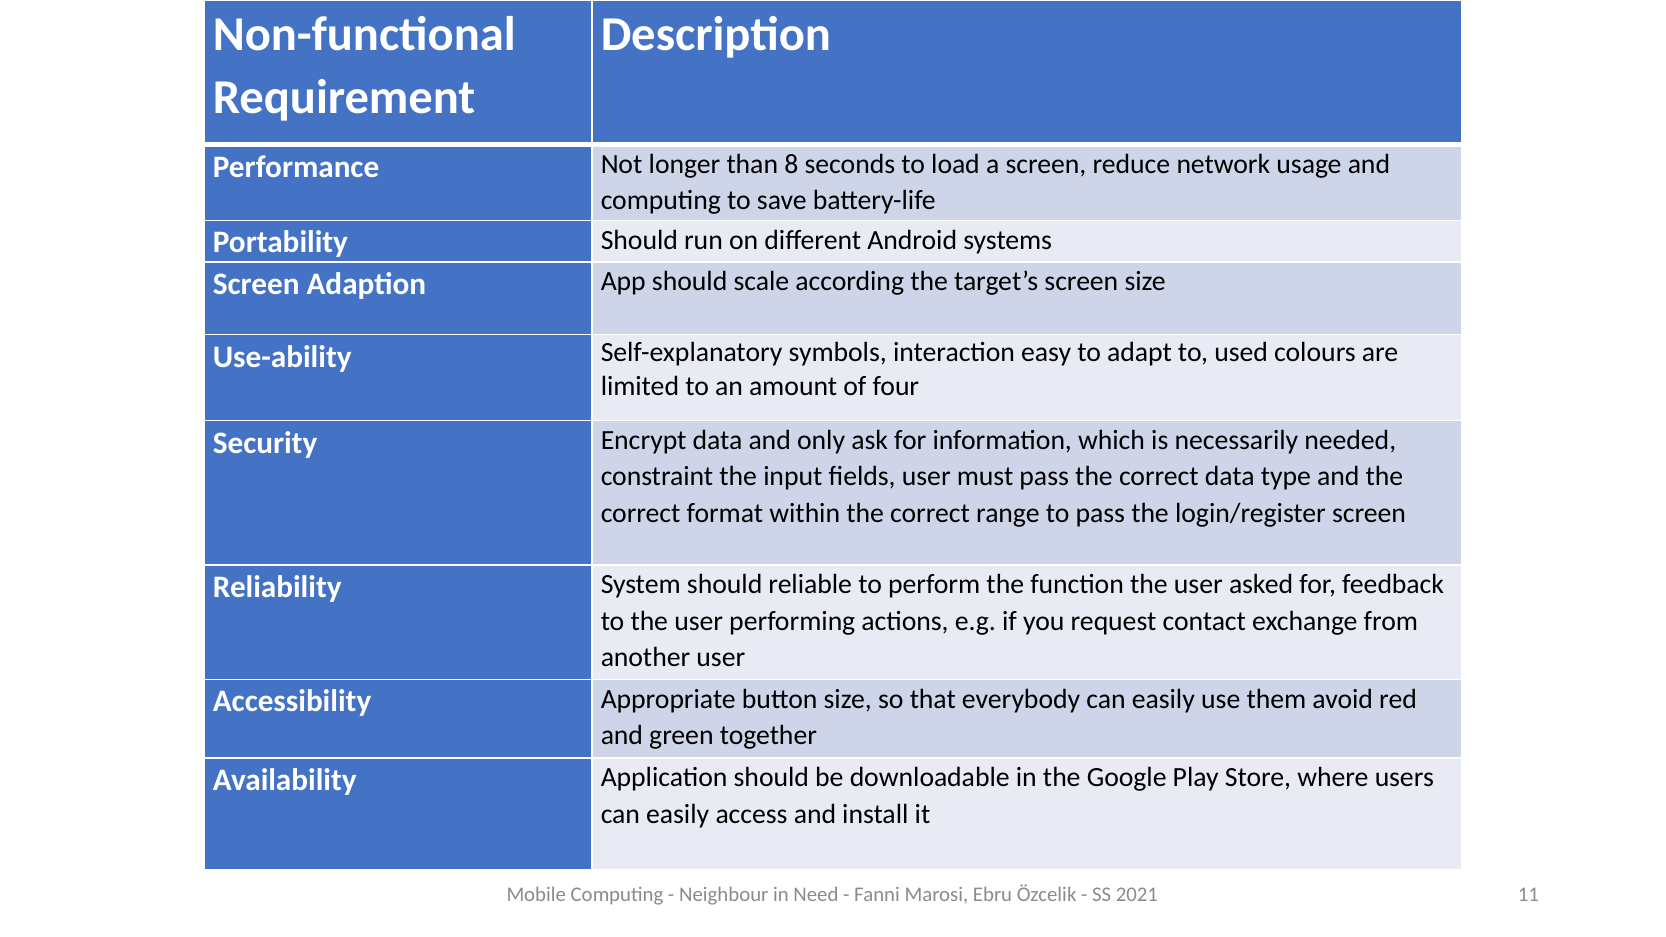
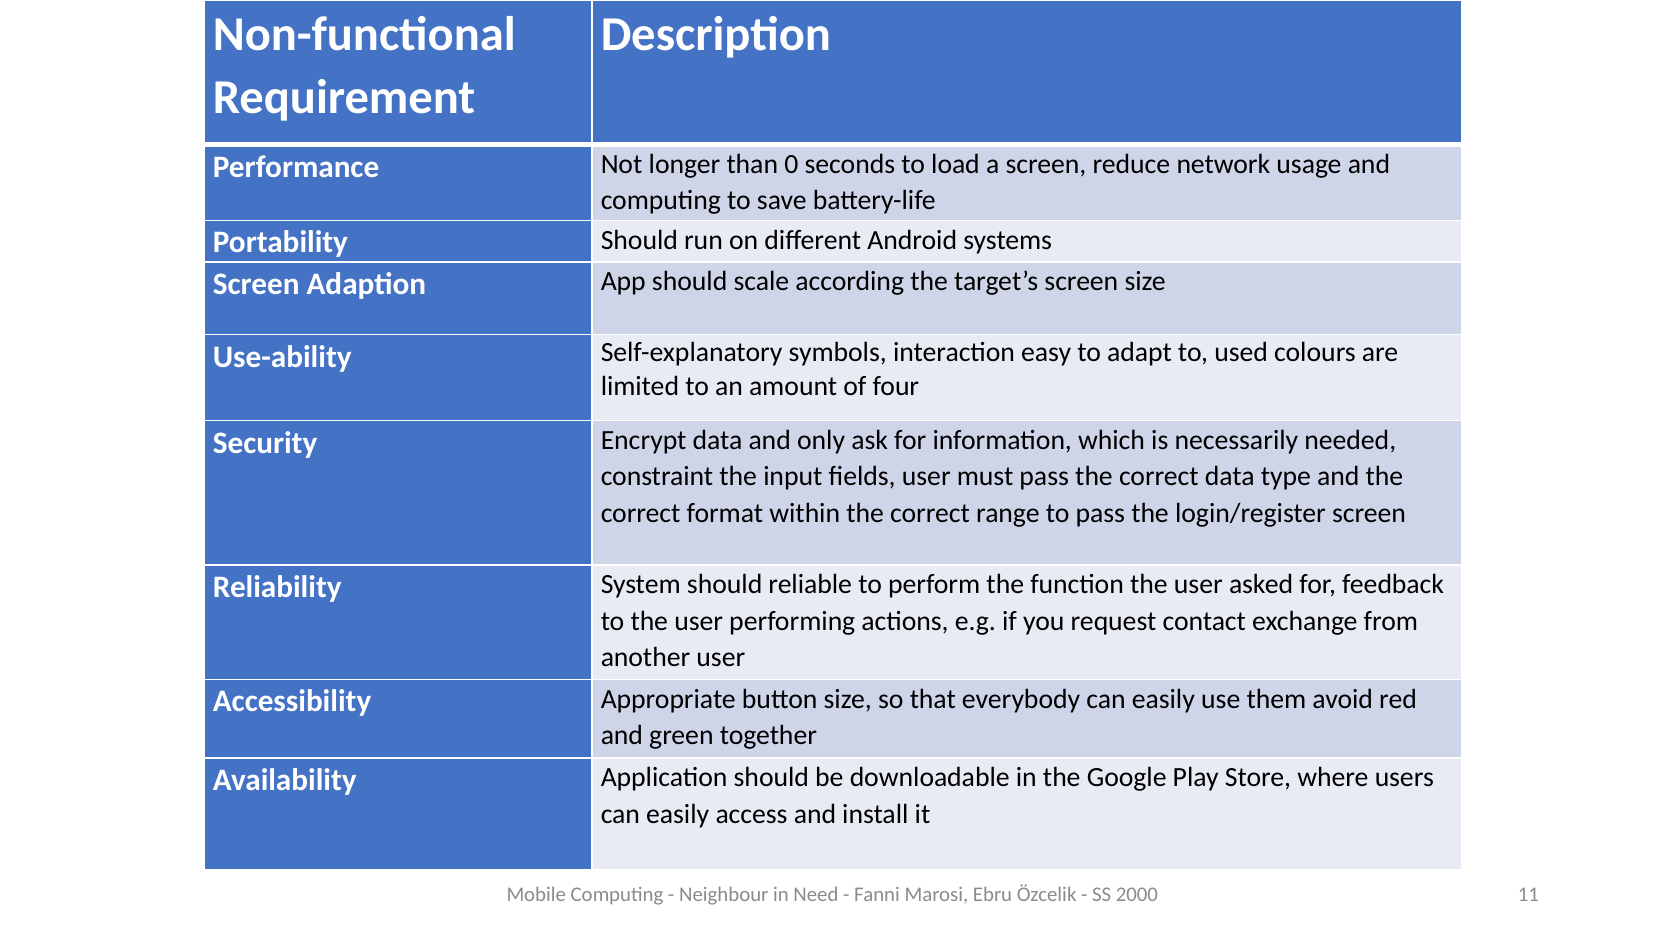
8: 8 -> 0
2021: 2021 -> 2000
